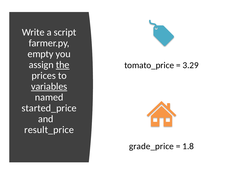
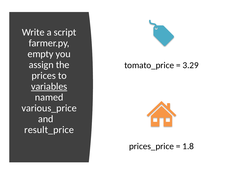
the underline: present -> none
started_price: started_price -> various_price
grade_price: grade_price -> prices_price
